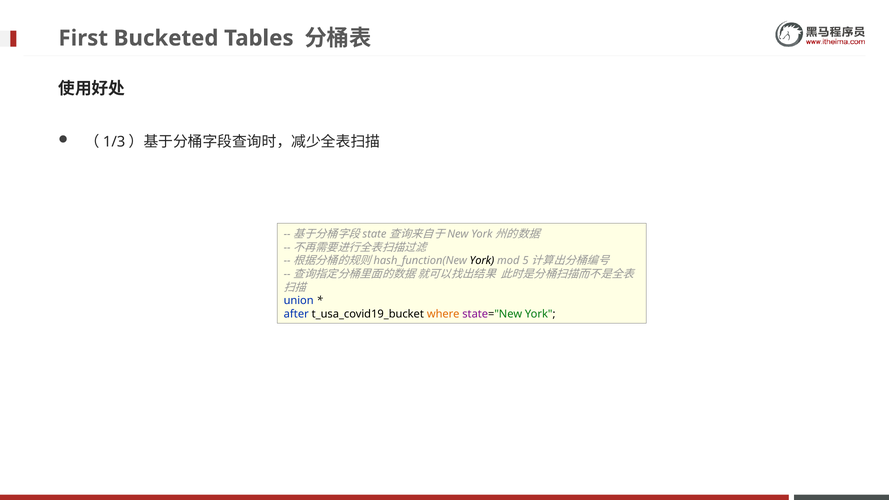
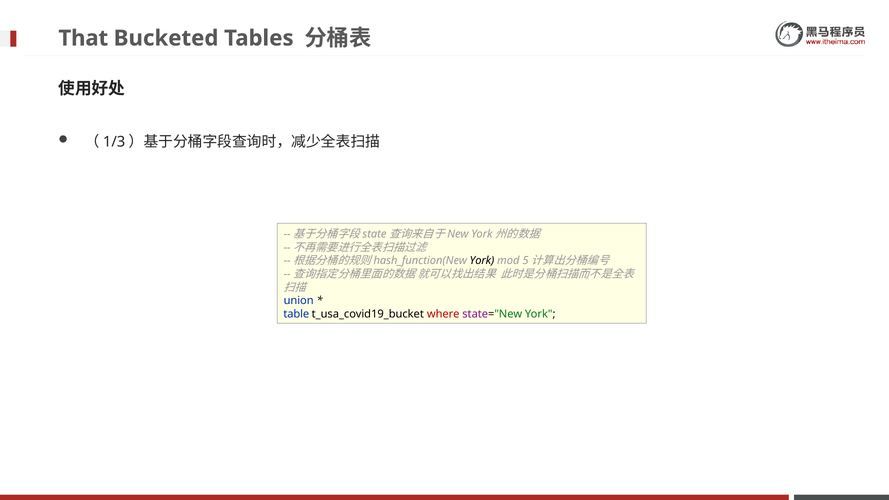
First: First -> That
after: after -> table
where colour: orange -> red
